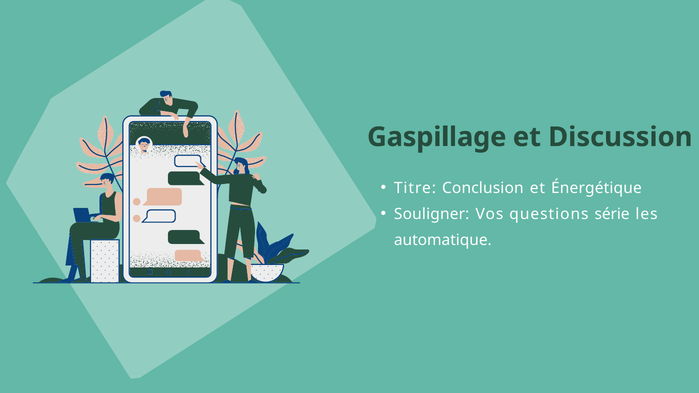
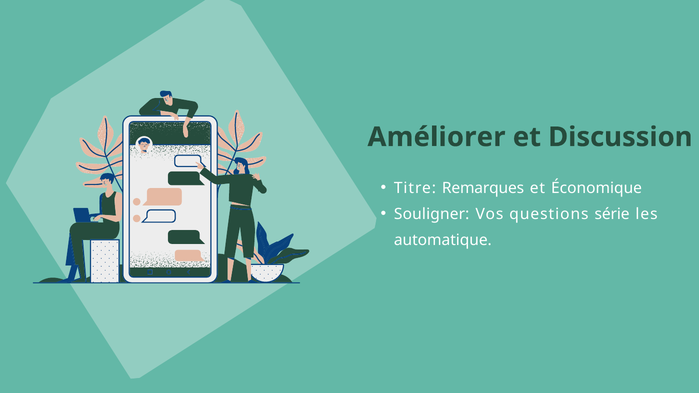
Gaspillage: Gaspillage -> Améliorer
Conclusion: Conclusion -> Remarques
Énergétique: Énergétique -> Économique
